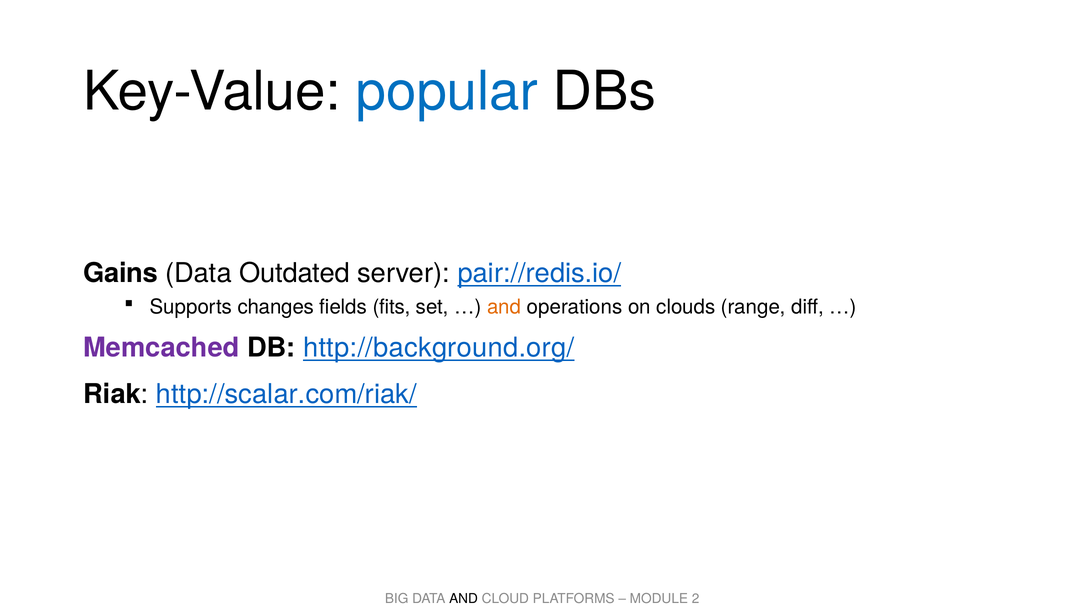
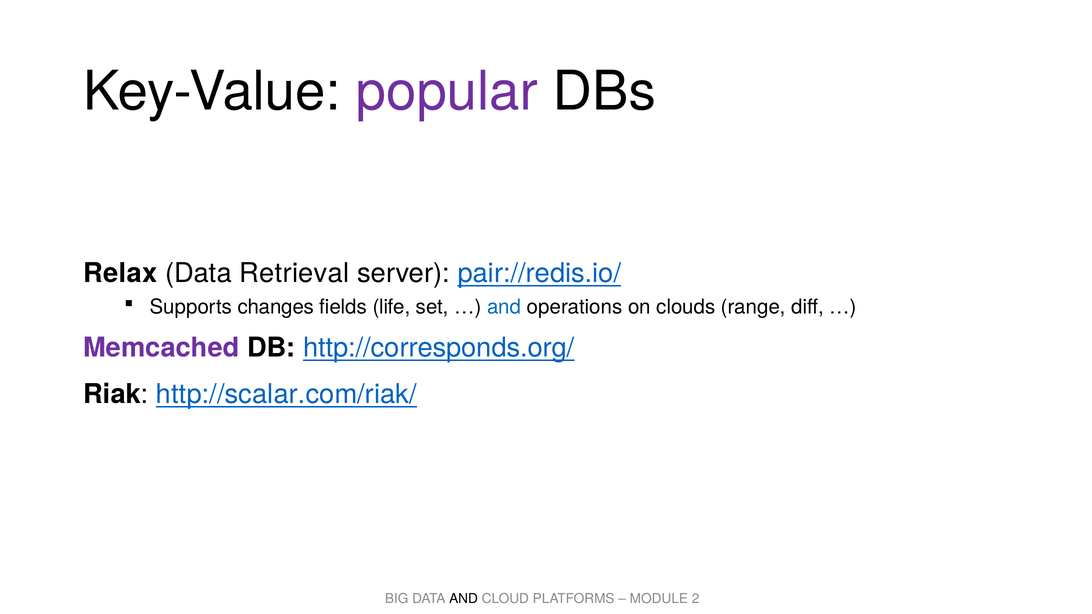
popular colour: blue -> purple
Gains: Gains -> Relax
Outdated: Outdated -> Retrieval
fits: fits -> life
and at (504, 307) colour: orange -> blue
http://background.org/: http://background.org/ -> http://corresponds.org/
